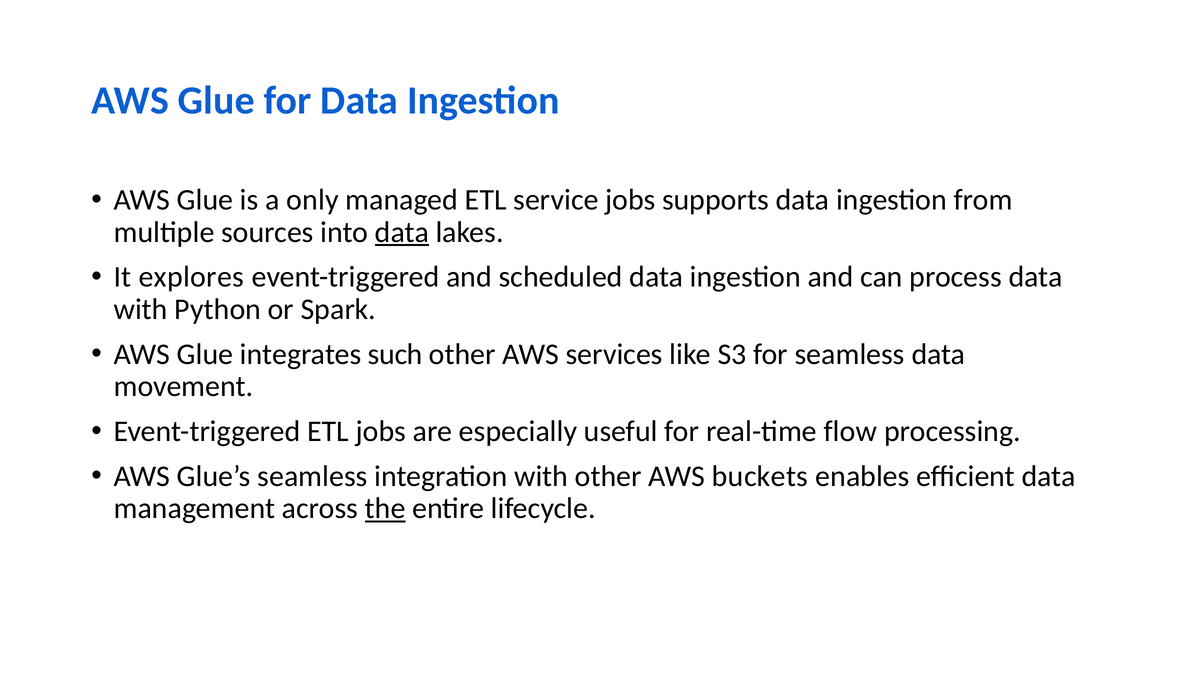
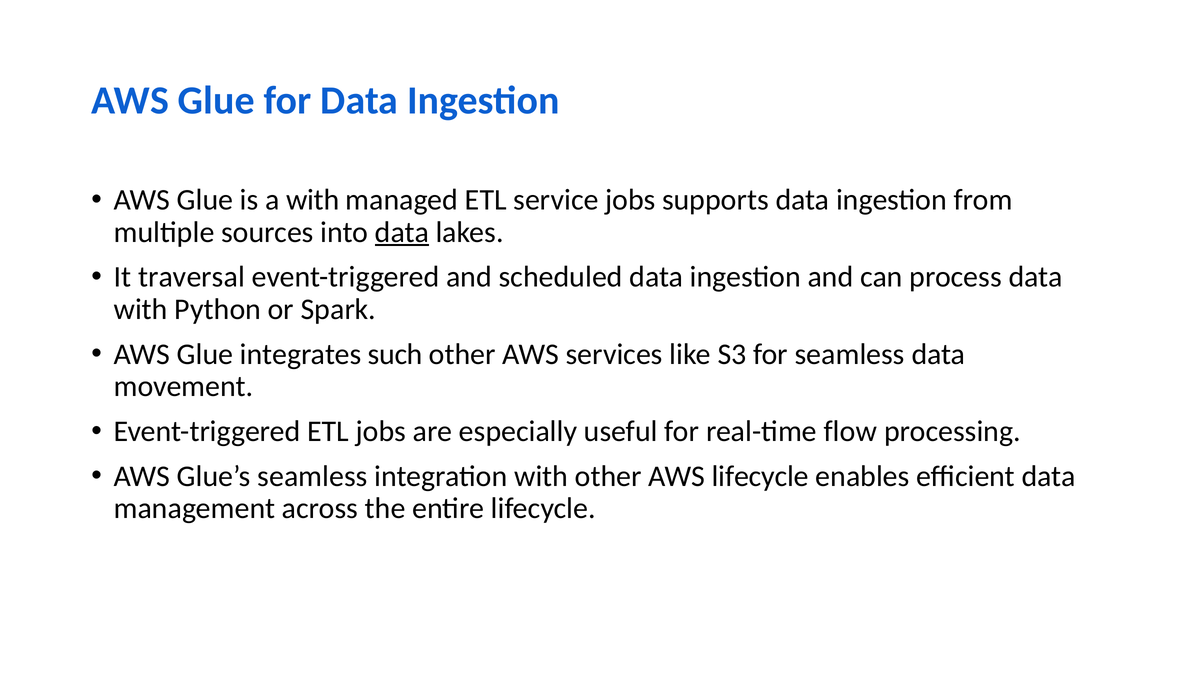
a only: only -> with
explores: explores -> traversal
AWS buckets: buckets -> lifecycle
the underline: present -> none
